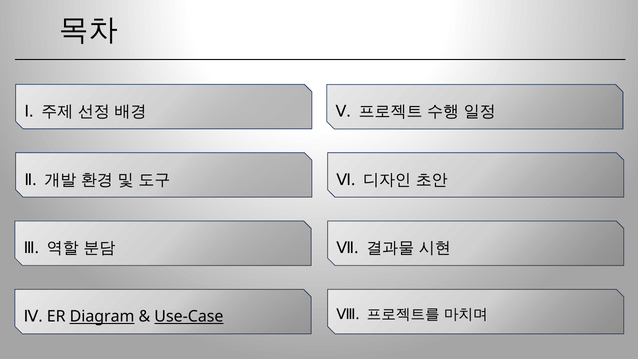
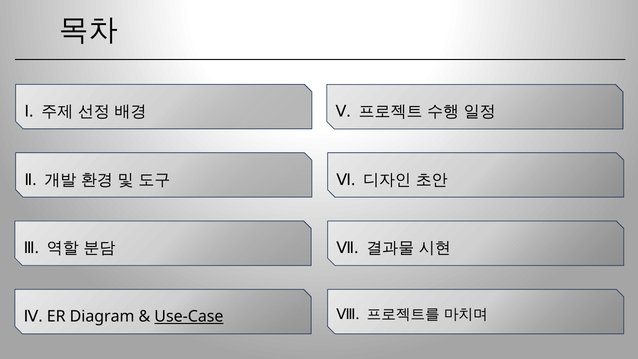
Diagram underline: present -> none
